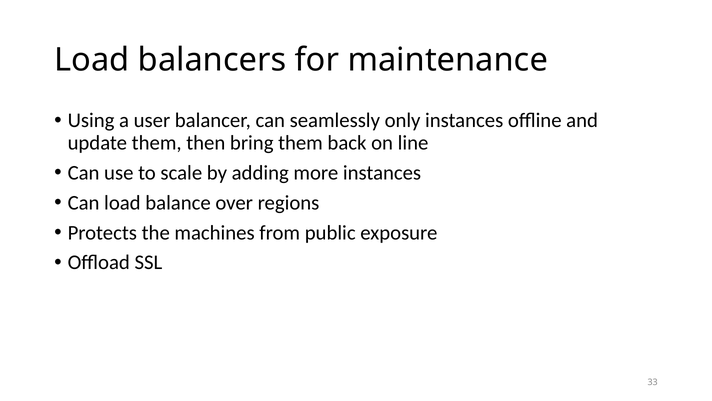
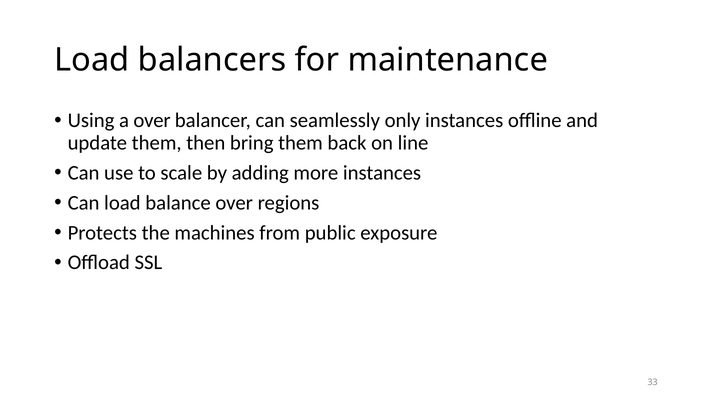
a user: user -> over
